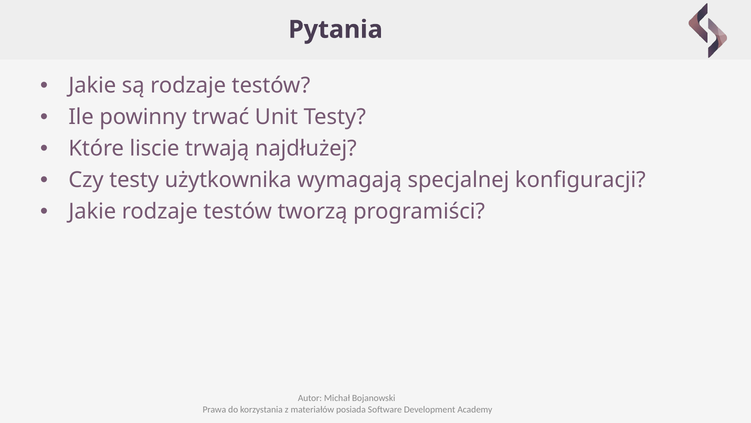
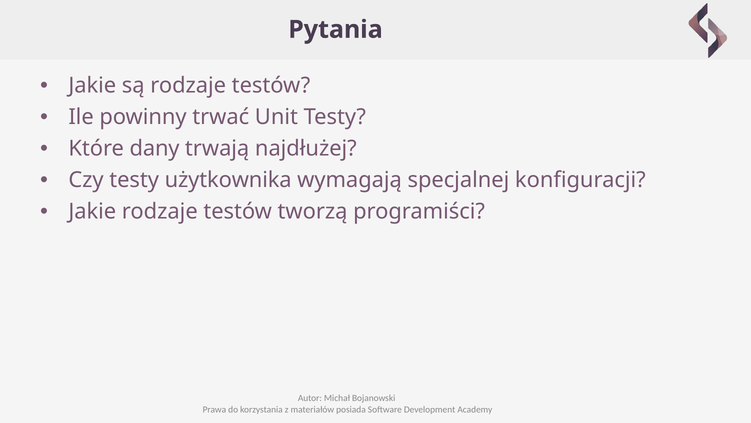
liscie: liscie -> dany
